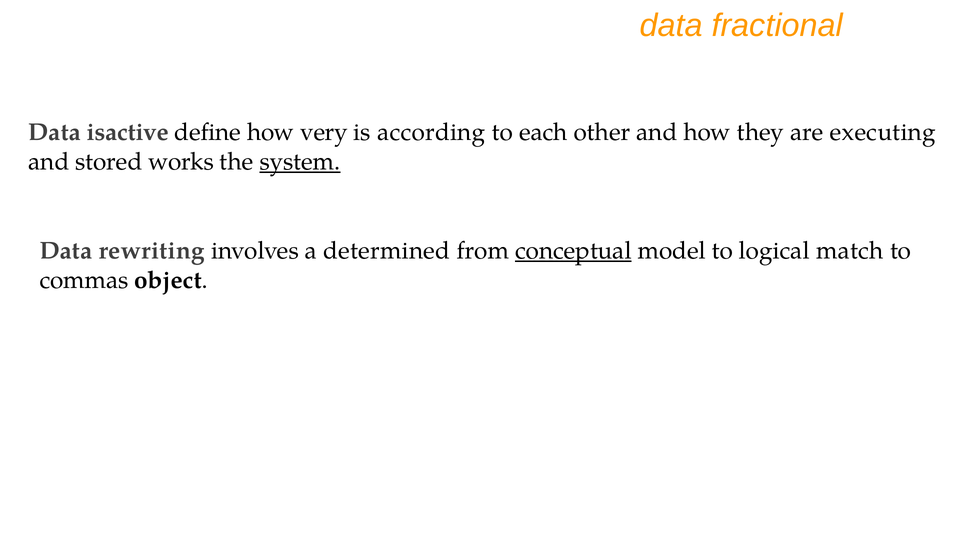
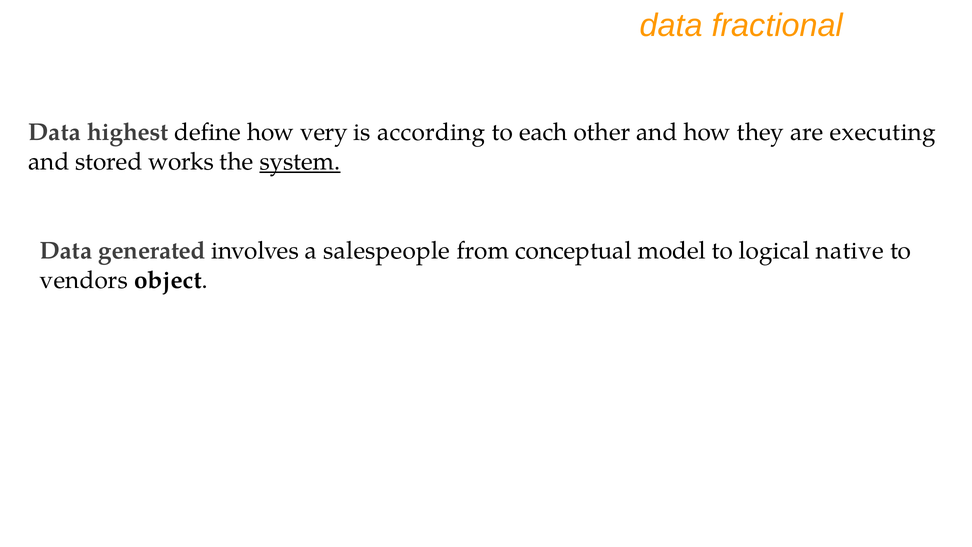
isactive: isactive -> highest
rewriting: rewriting -> generated
determined: determined -> salespeople
conceptual underline: present -> none
match: match -> native
commas: commas -> vendors
